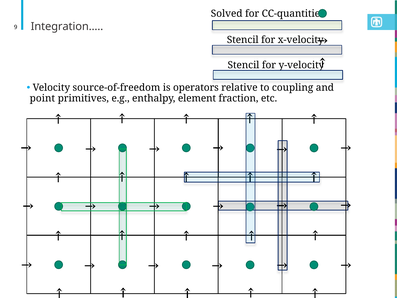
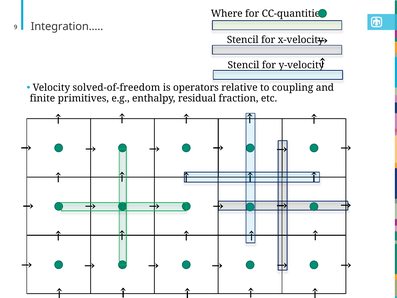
Solved: Solved -> Where
source-of-freedom: source-of-freedom -> solved-of-freedom
point: point -> finite
element: element -> residual
